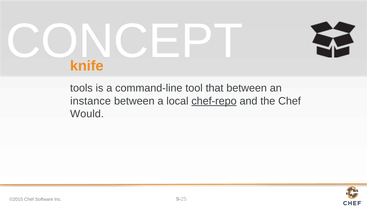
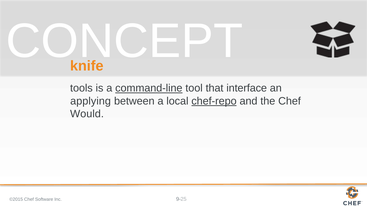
command-line underline: none -> present
that between: between -> interface
instance: instance -> applying
